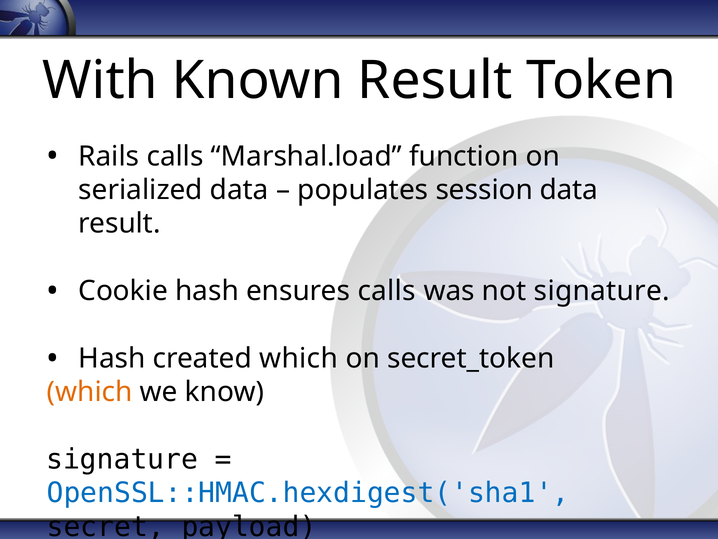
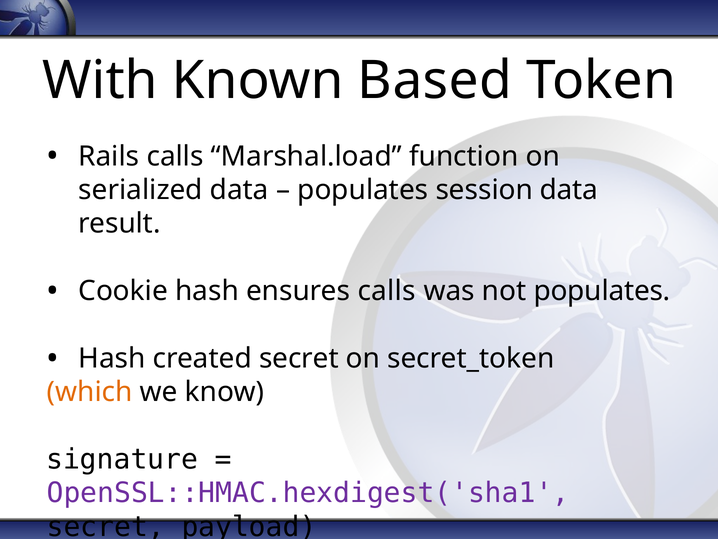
Known Result: Result -> Based
not signature: signature -> populates
created which: which -> secret
OpenSSL::HMAC.hexdigest('sha1 colour: blue -> purple
